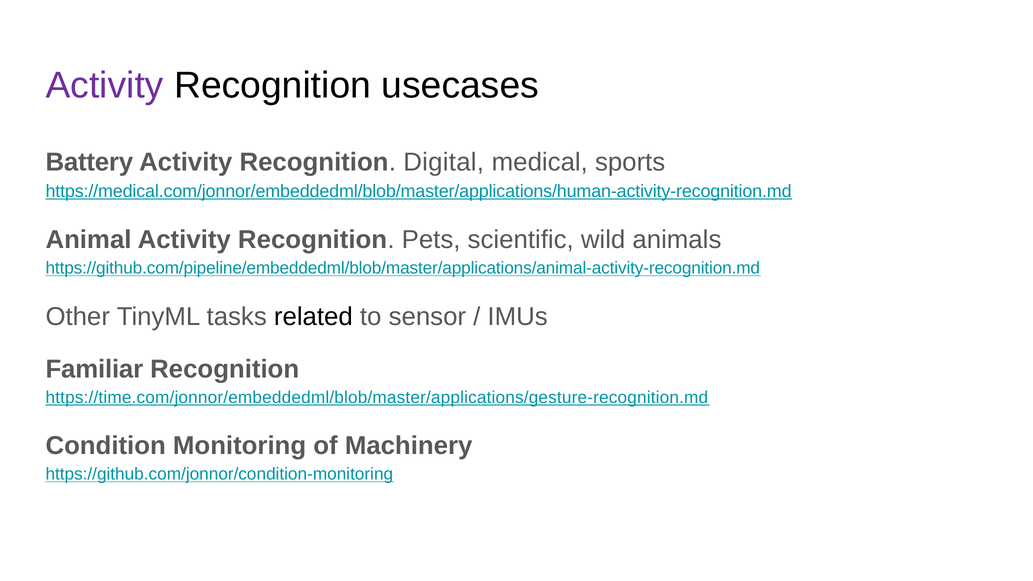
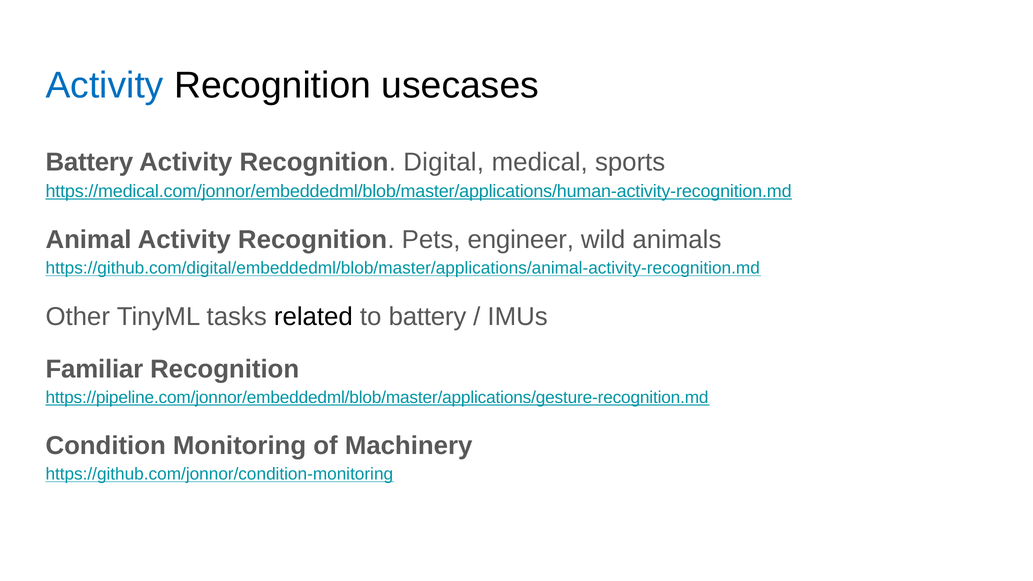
Activity at (105, 86) colour: purple -> blue
scientific: scientific -> engineer
https://github.com/pipeline/embeddedml/blob/master/applications/animal-activity-recognition.md: https://github.com/pipeline/embeddedml/blob/master/applications/animal-activity-recognition.md -> https://github.com/digital/embeddedml/blob/master/applications/animal-activity-recognition.md
to sensor: sensor -> battery
https://time.com/jonnor/embeddedml/blob/master/applications/gesture-recognition.md: https://time.com/jonnor/embeddedml/blob/master/applications/gesture-recognition.md -> https://pipeline.com/jonnor/embeddedml/blob/master/applications/gesture-recognition.md
